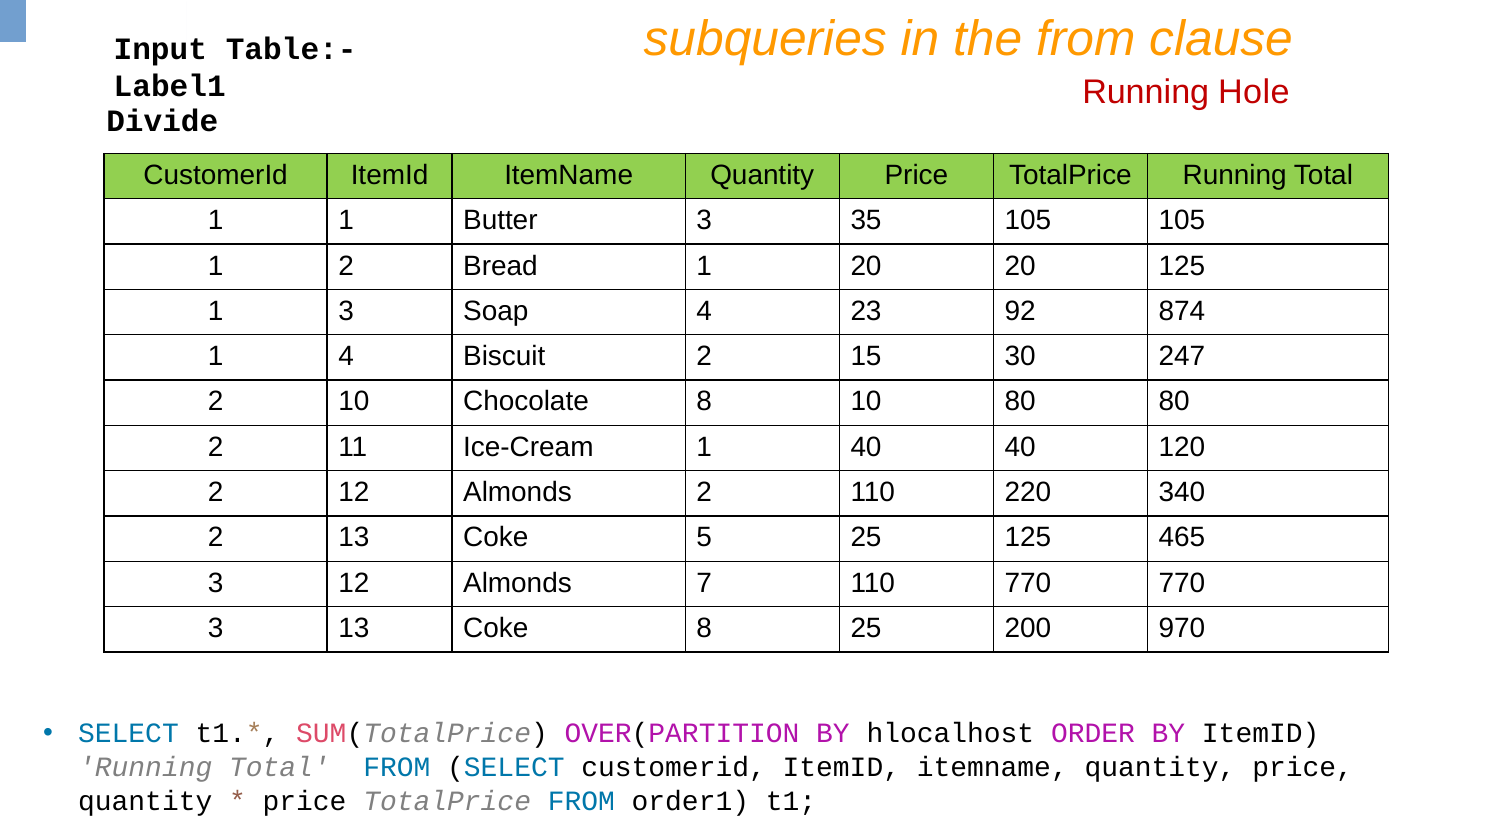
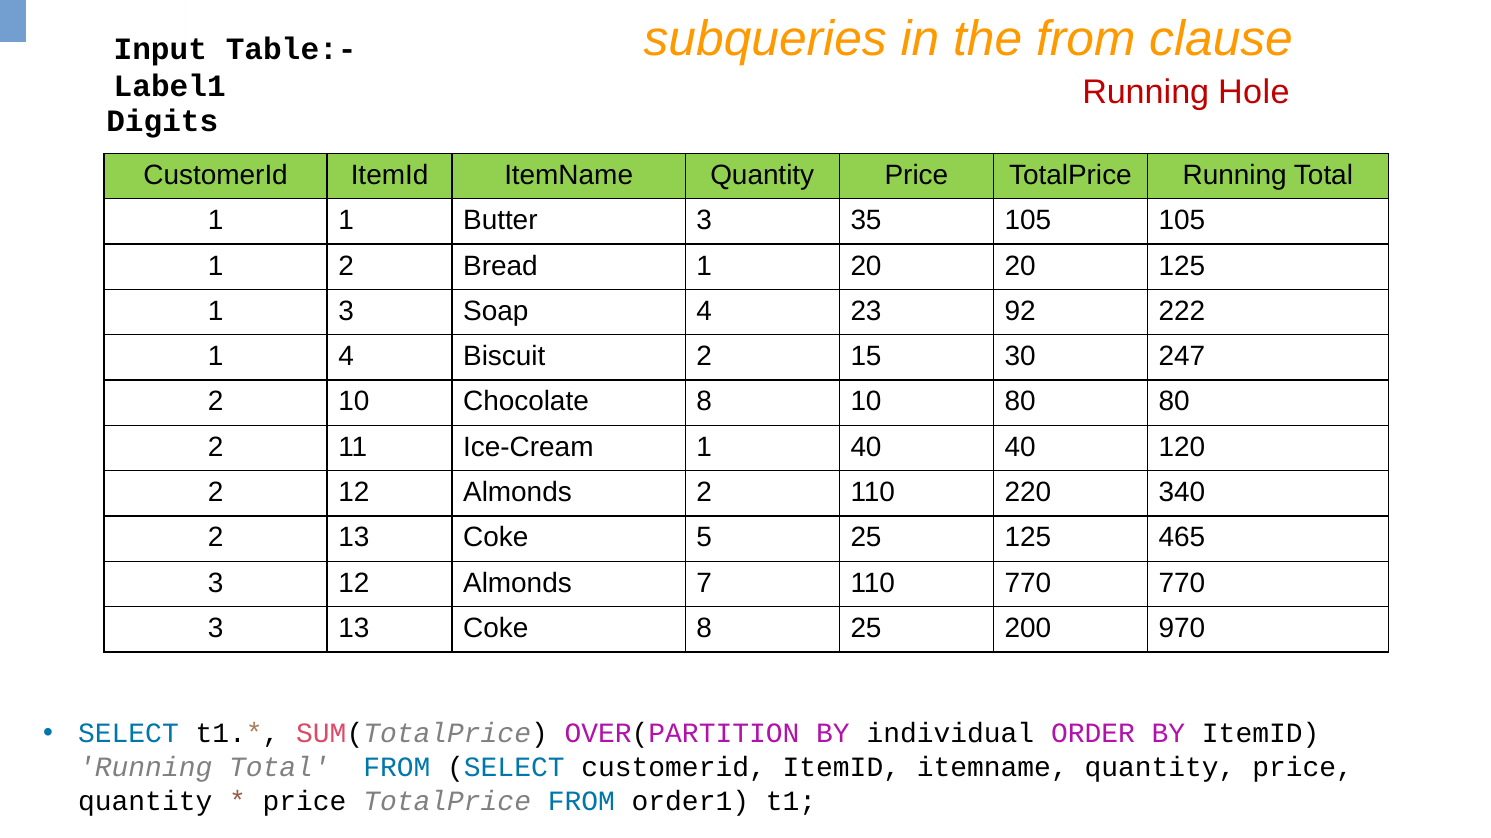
Divide: Divide -> Digits
874: 874 -> 222
hlocalhost: hlocalhost -> individual
